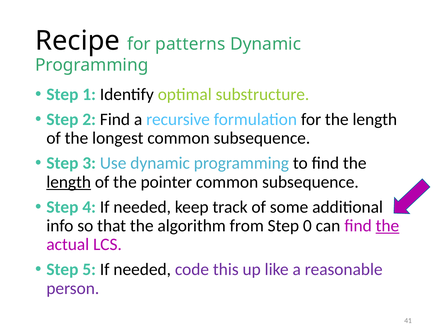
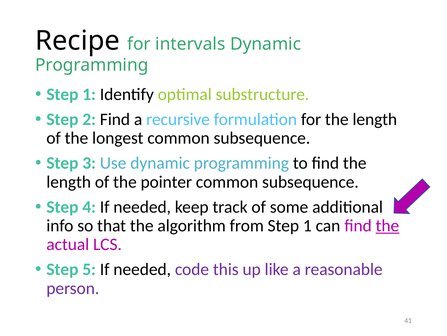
patterns: patterns -> intervals
length at (69, 182) underline: present -> none
from Step 0: 0 -> 1
